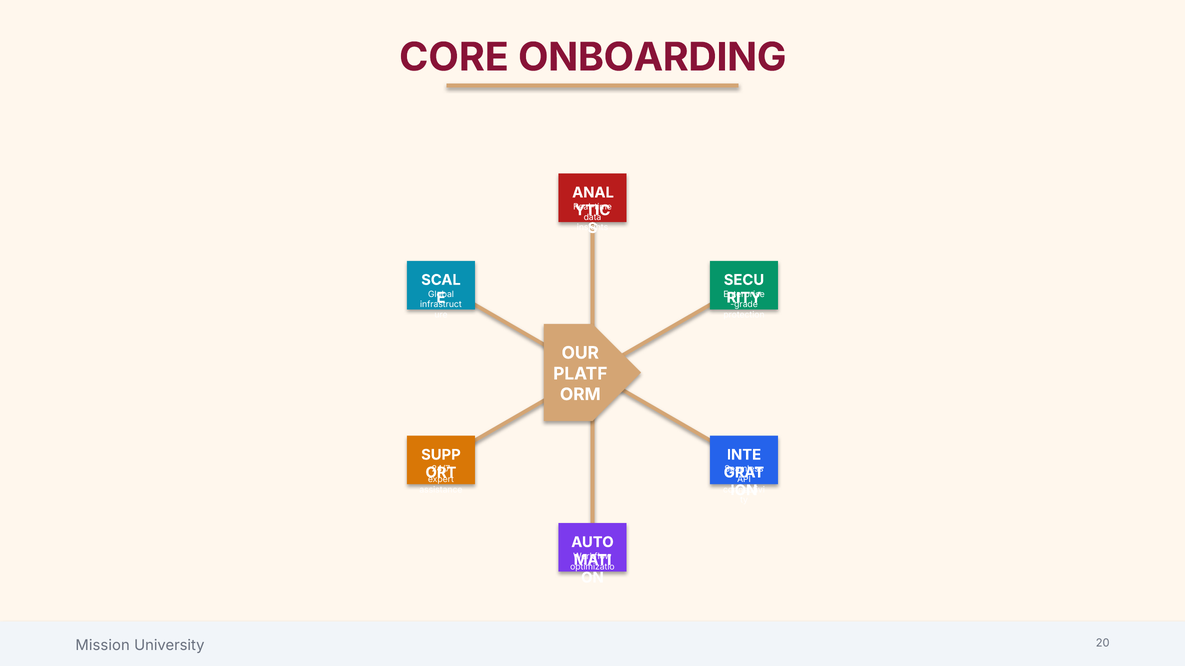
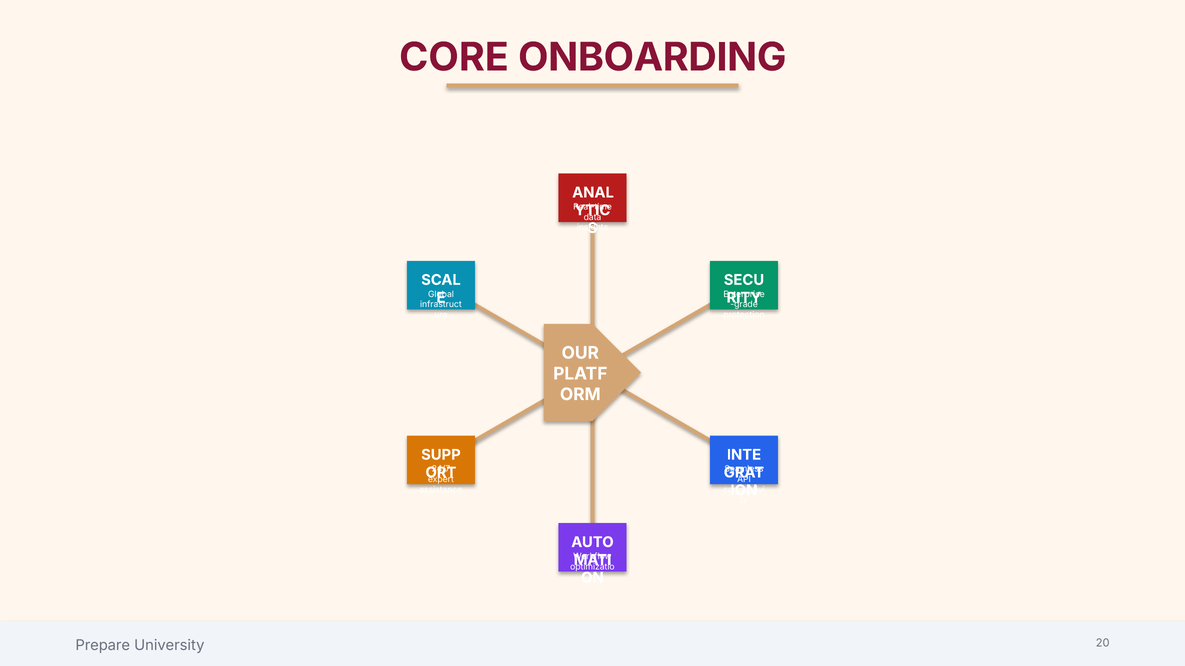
Mission: Mission -> Prepare
